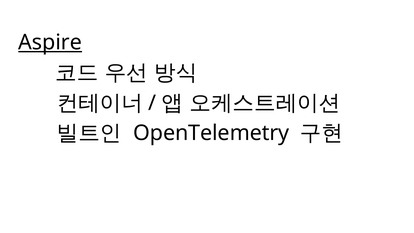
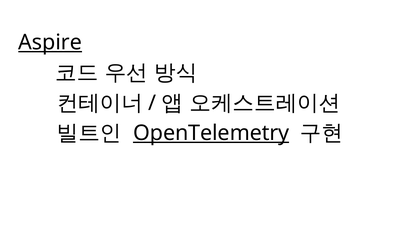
OpenTelemetry underline: none -> present
